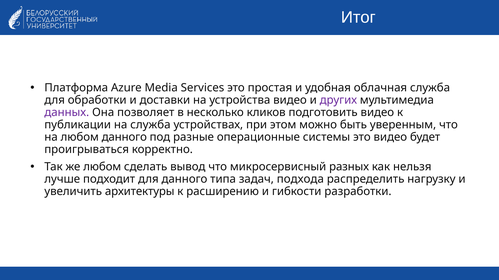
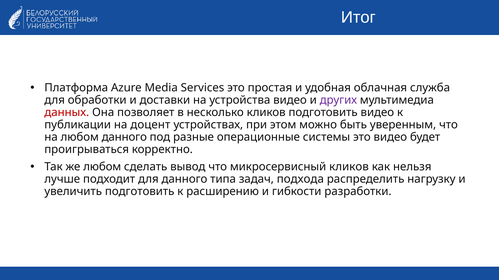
данных colour: purple -> red
на служба: служба -> доцент
микросервисный разных: разных -> кликов
увеличить архитектуры: архитектуры -> подготовить
